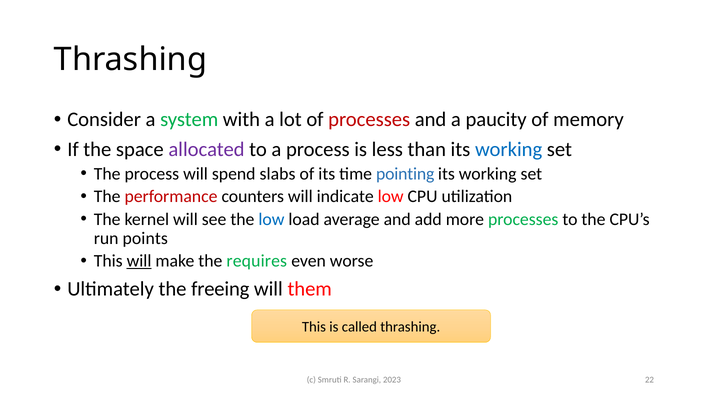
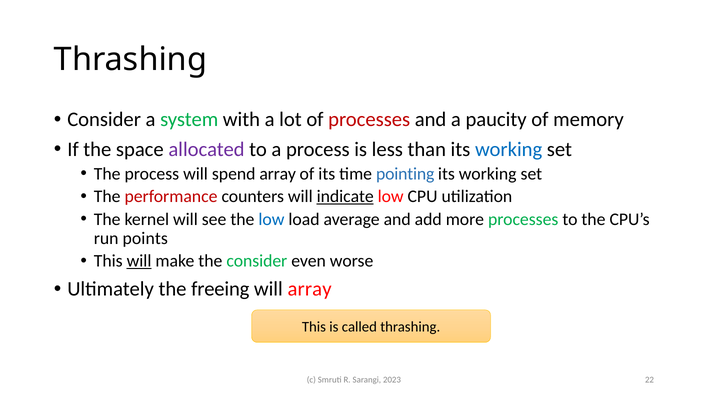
spend slabs: slabs -> array
indicate underline: none -> present
the requires: requires -> consider
will them: them -> array
